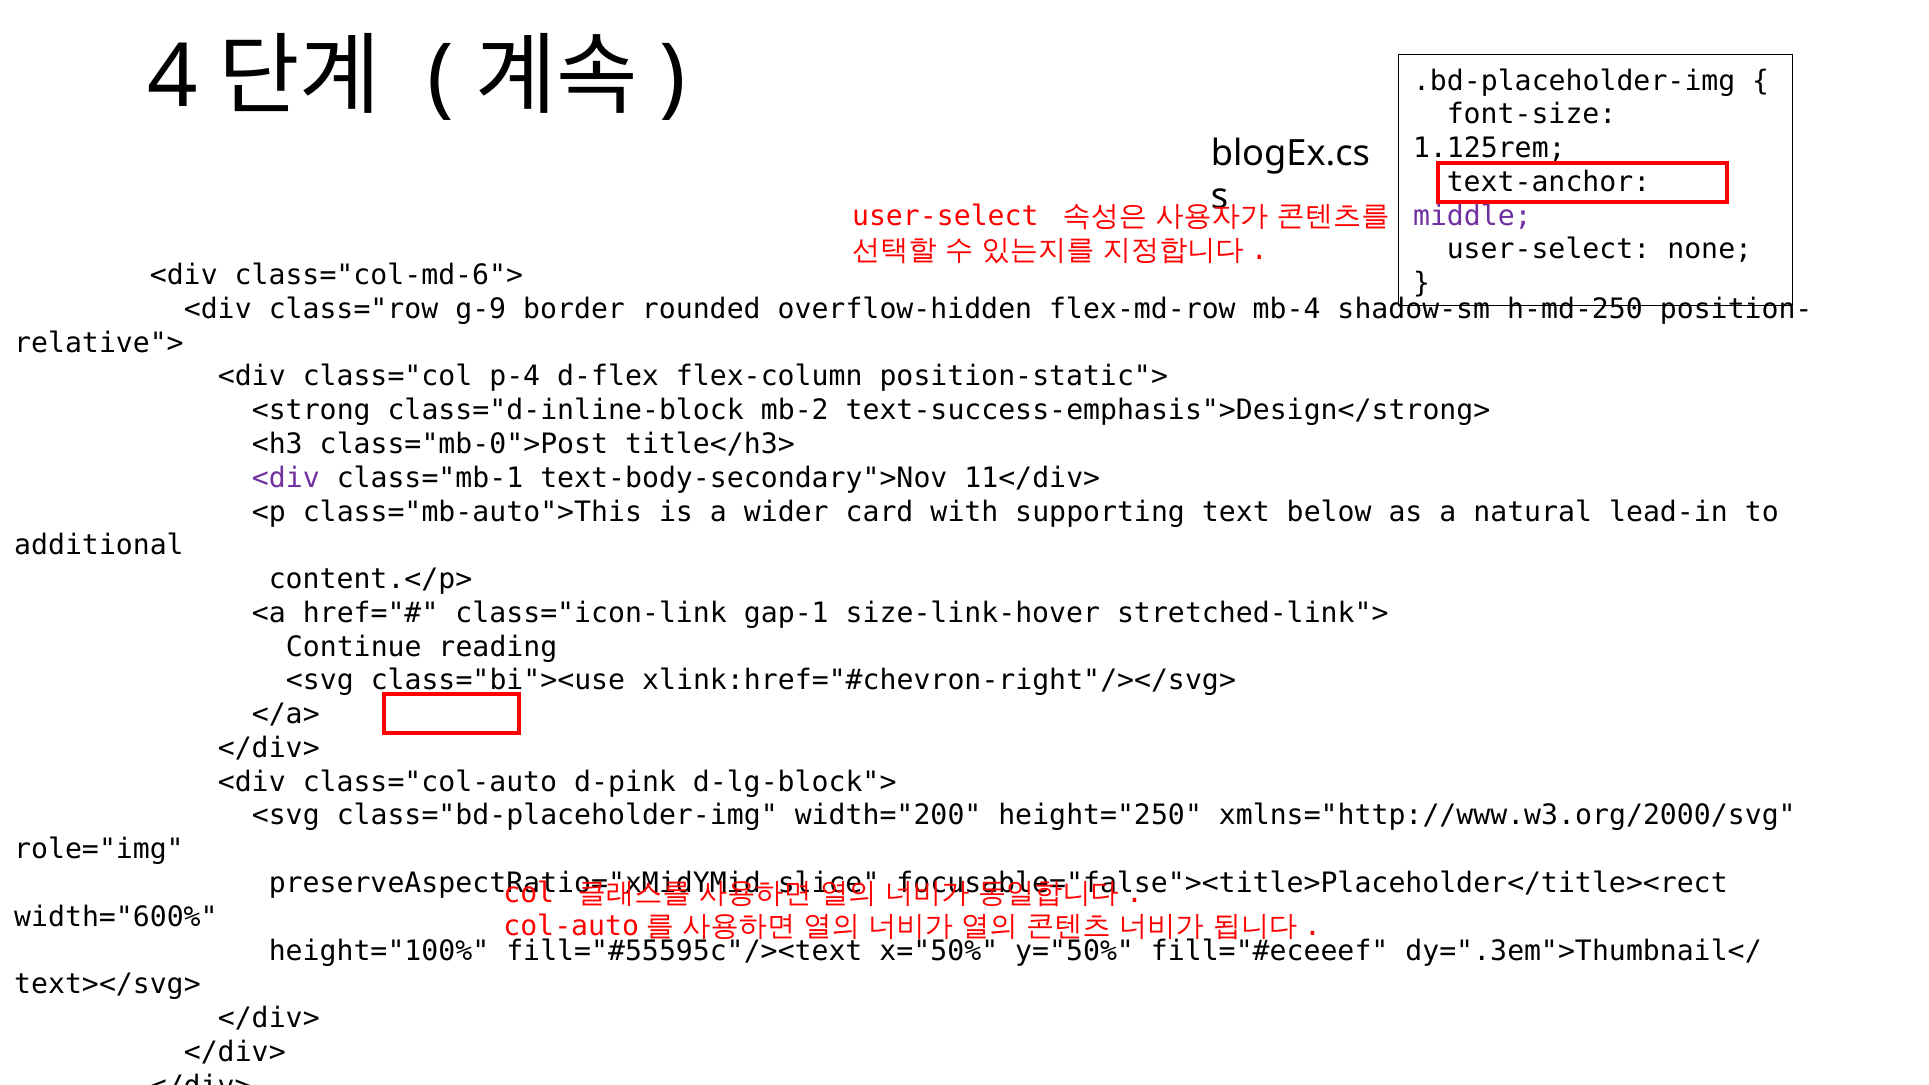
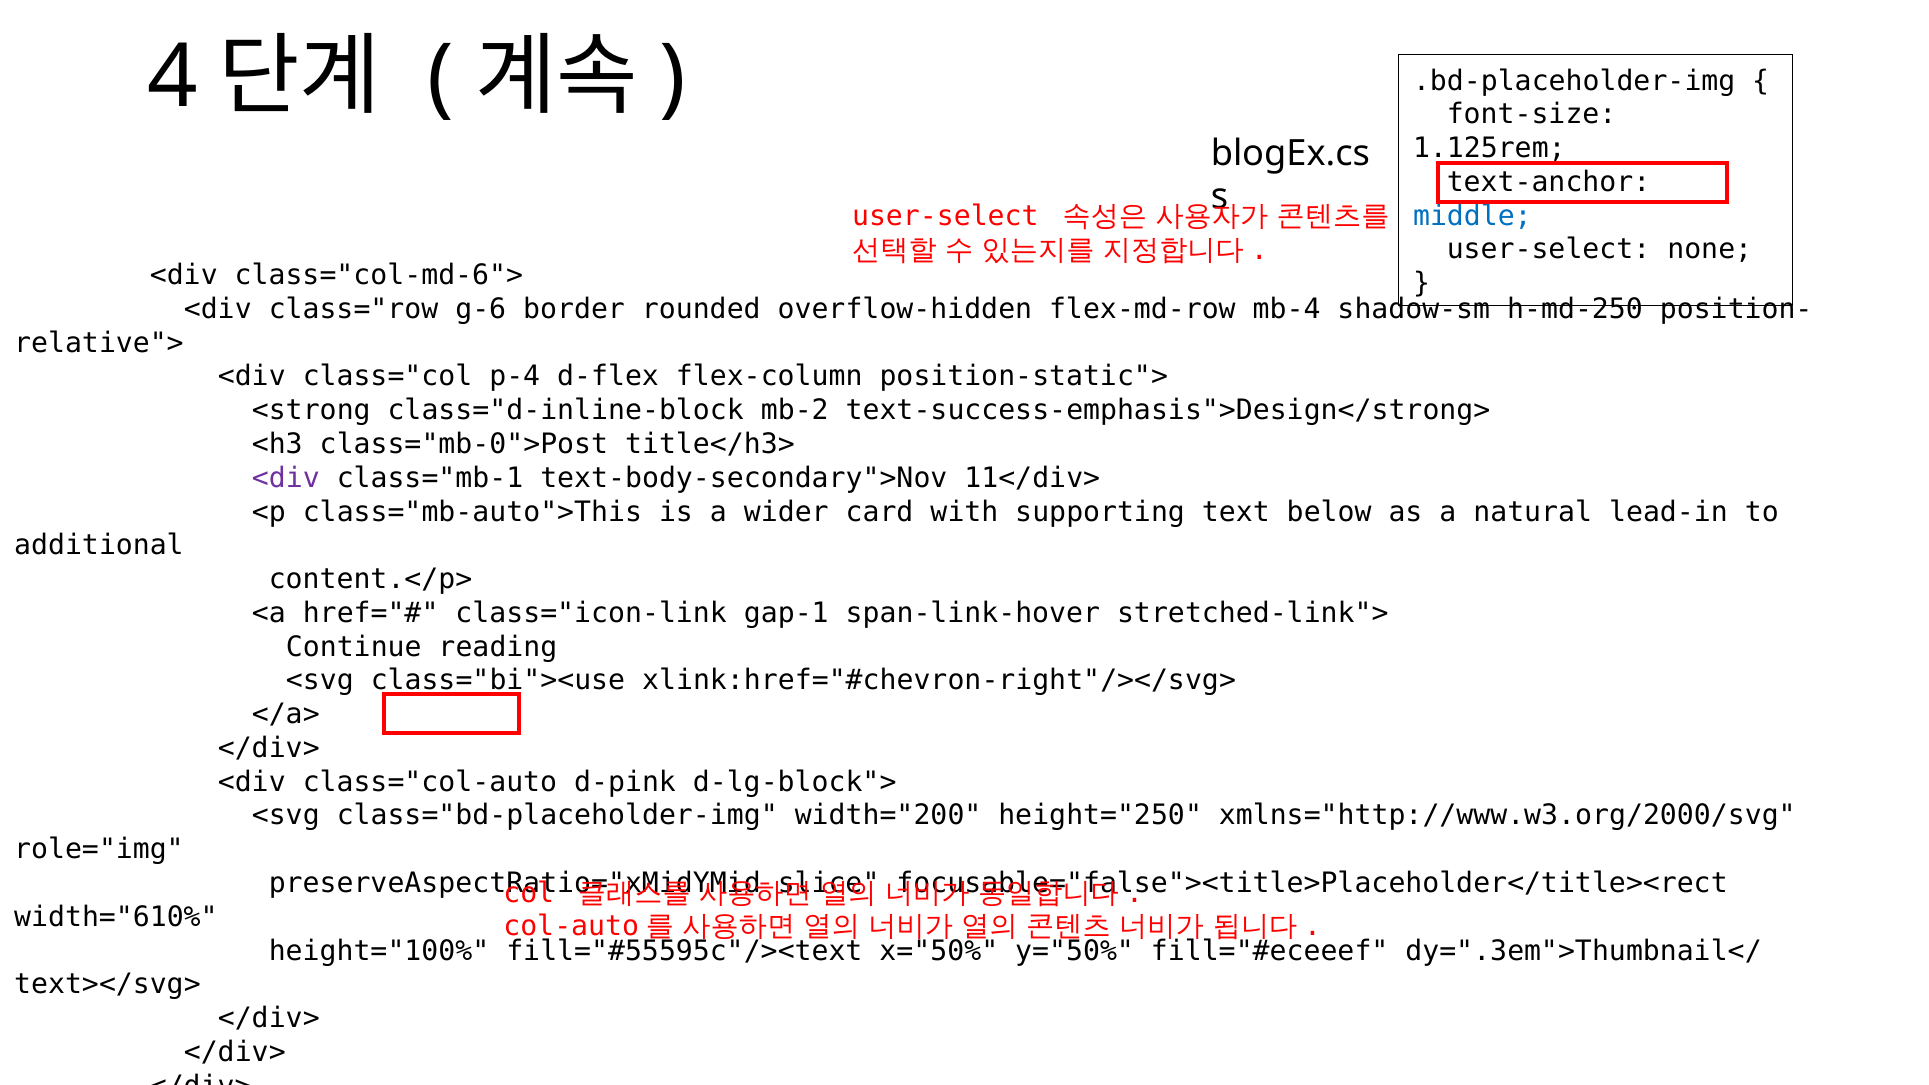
middle colour: purple -> blue
g-9: g-9 -> g-6
size-link-hover: size-link-hover -> span-link-hover
width="600%: width="600% -> width="610%
